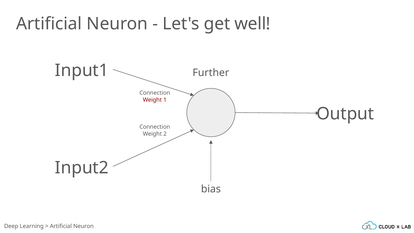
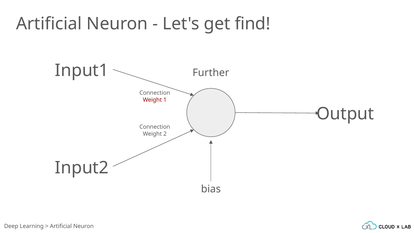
well: well -> find
